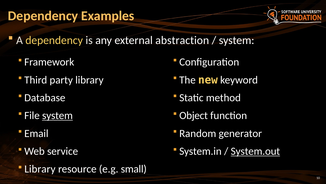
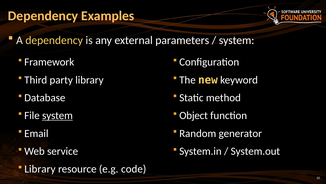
abstraction: abstraction -> parameters
System.out underline: present -> none
small: small -> code
